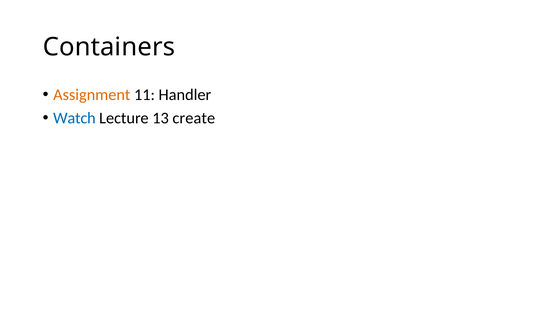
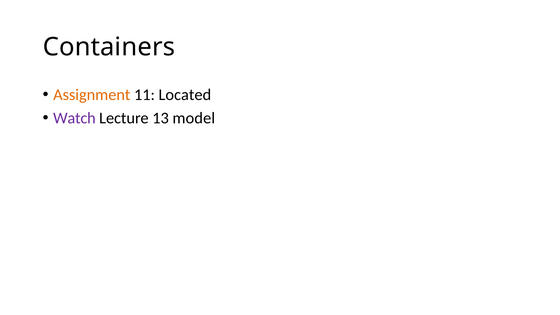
Handler: Handler -> Located
Watch colour: blue -> purple
create: create -> model
